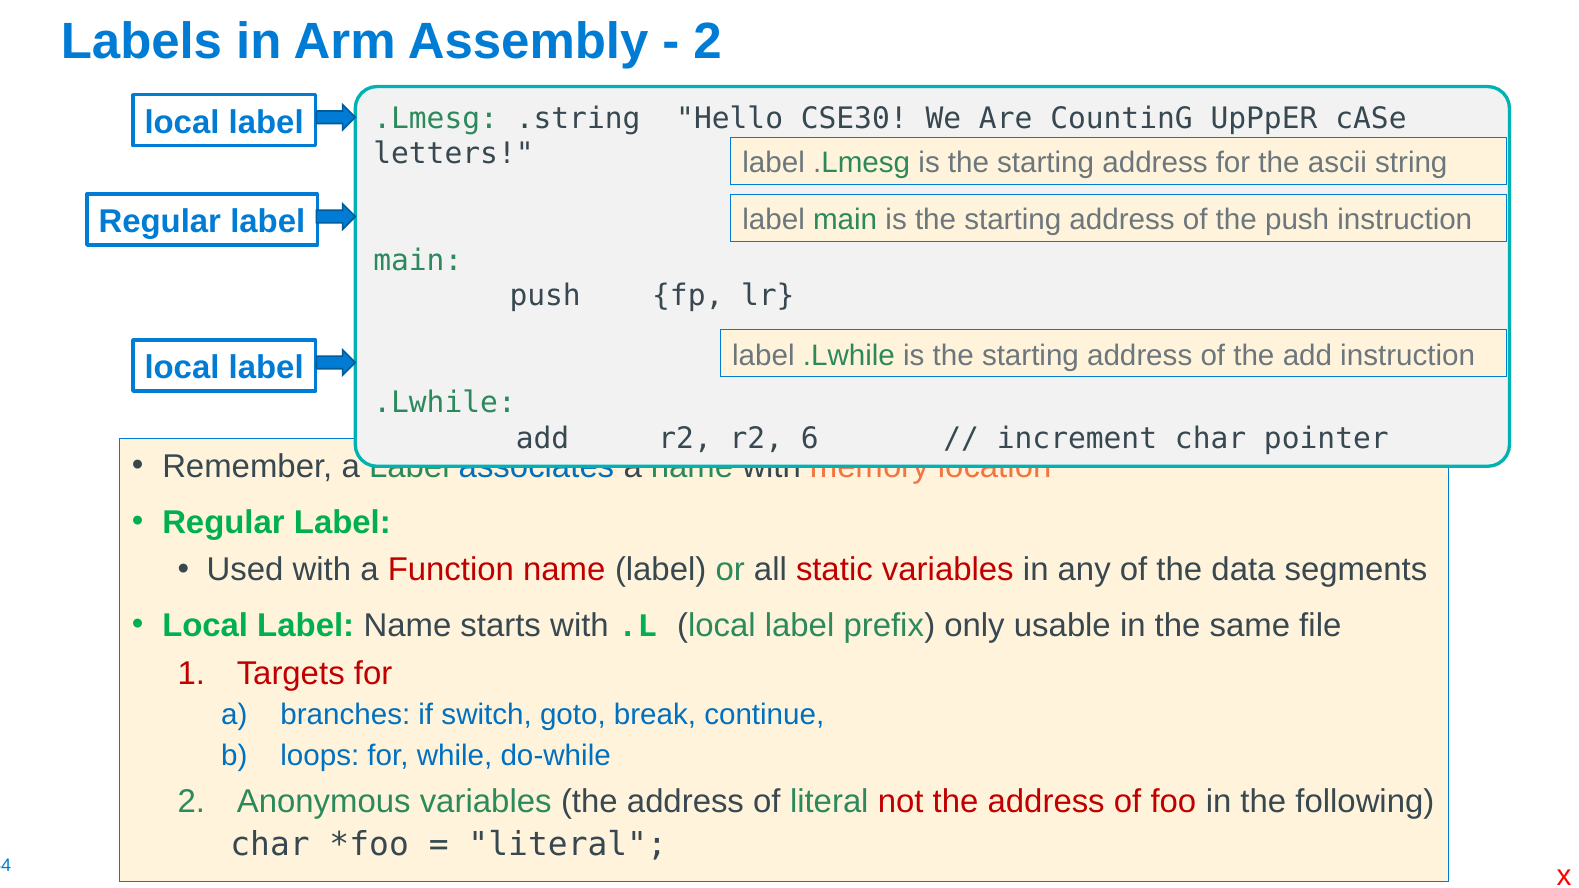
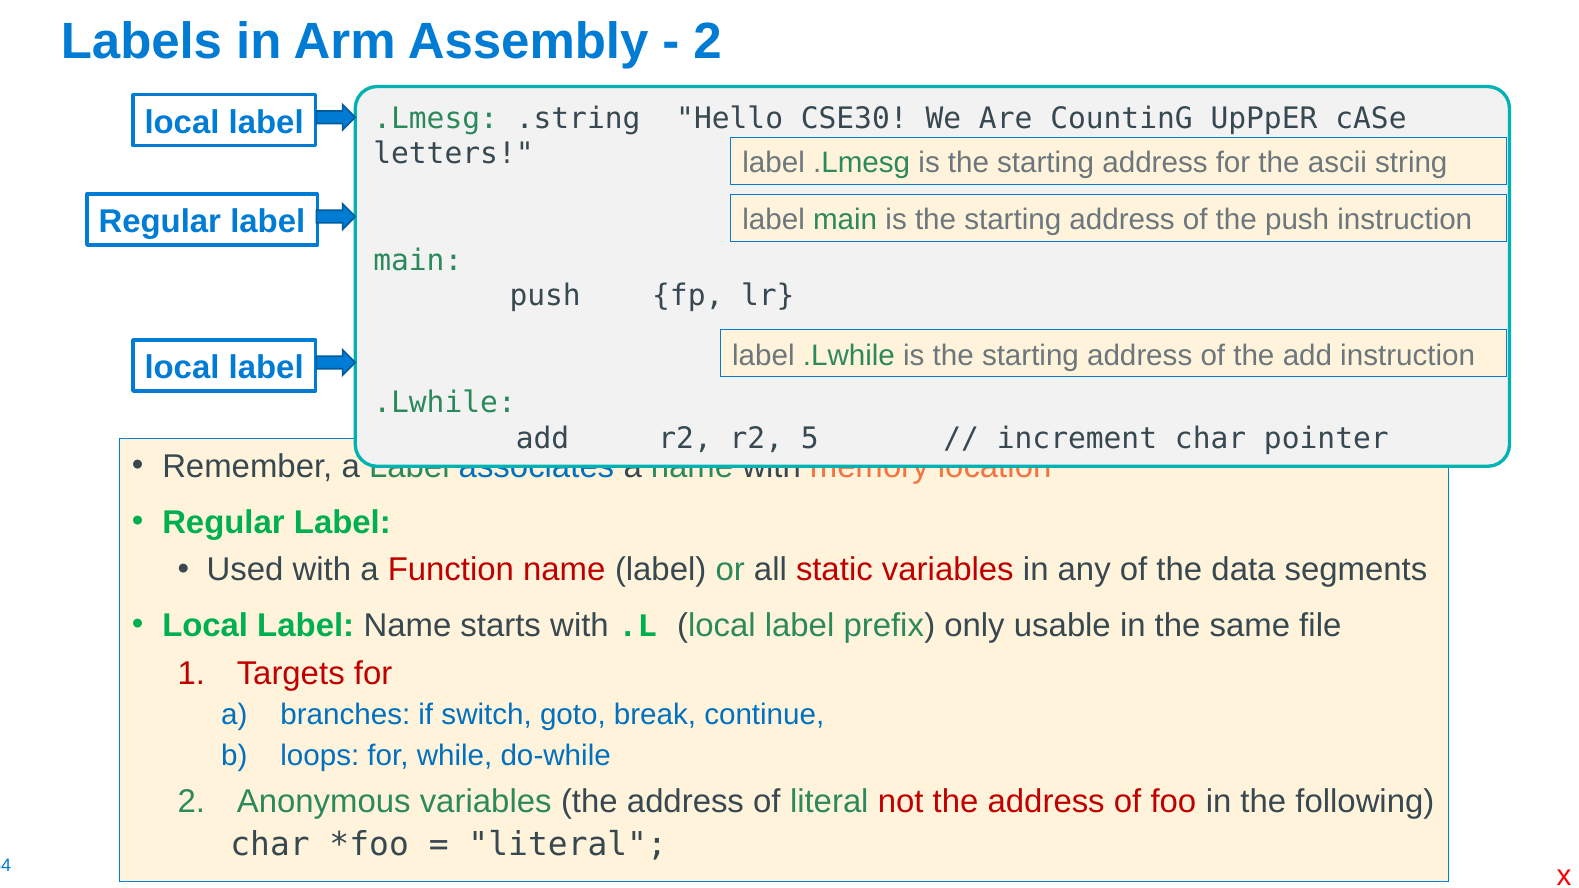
6: 6 -> 5
